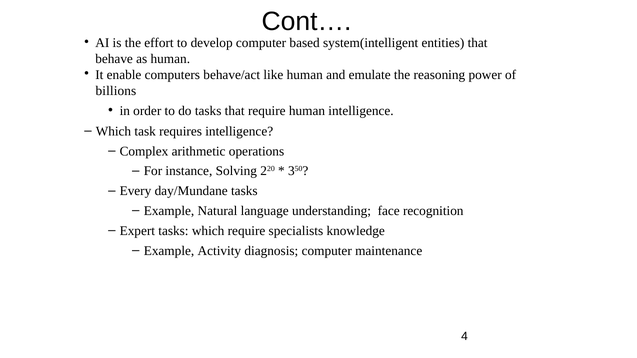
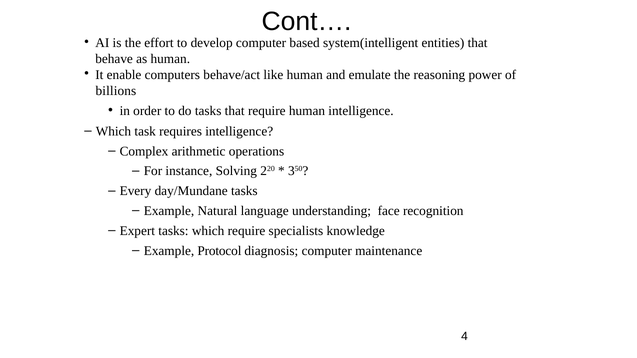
Activity: Activity -> Protocol
